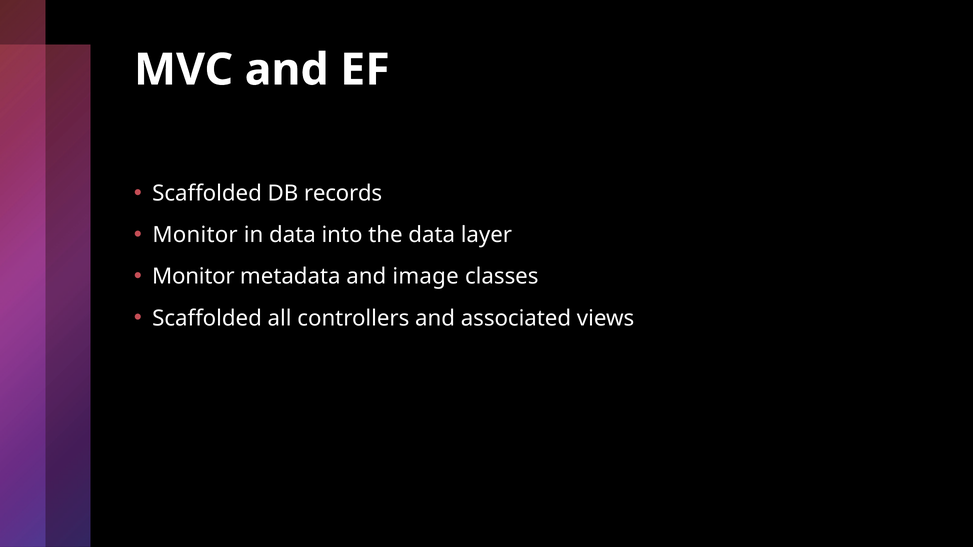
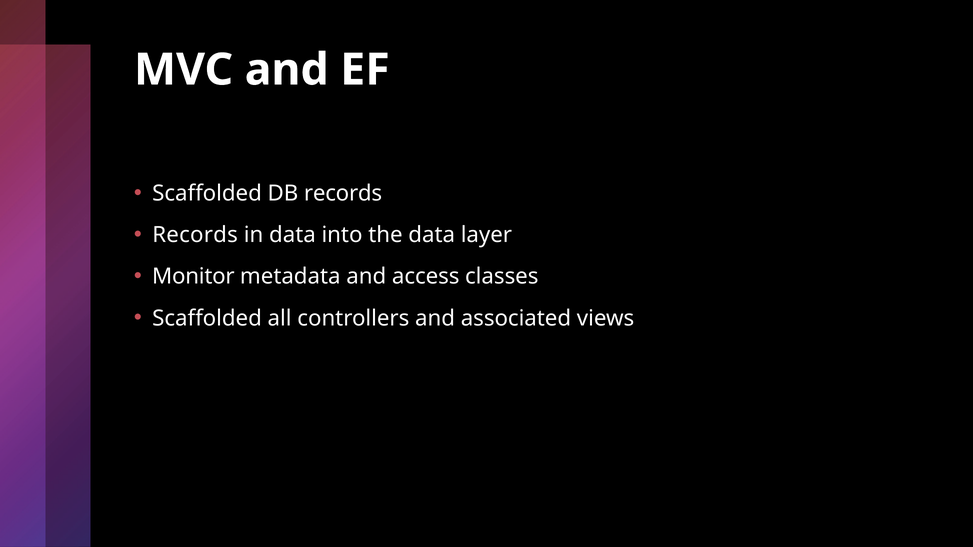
Monitor at (195, 235): Monitor -> Records
image: image -> access
